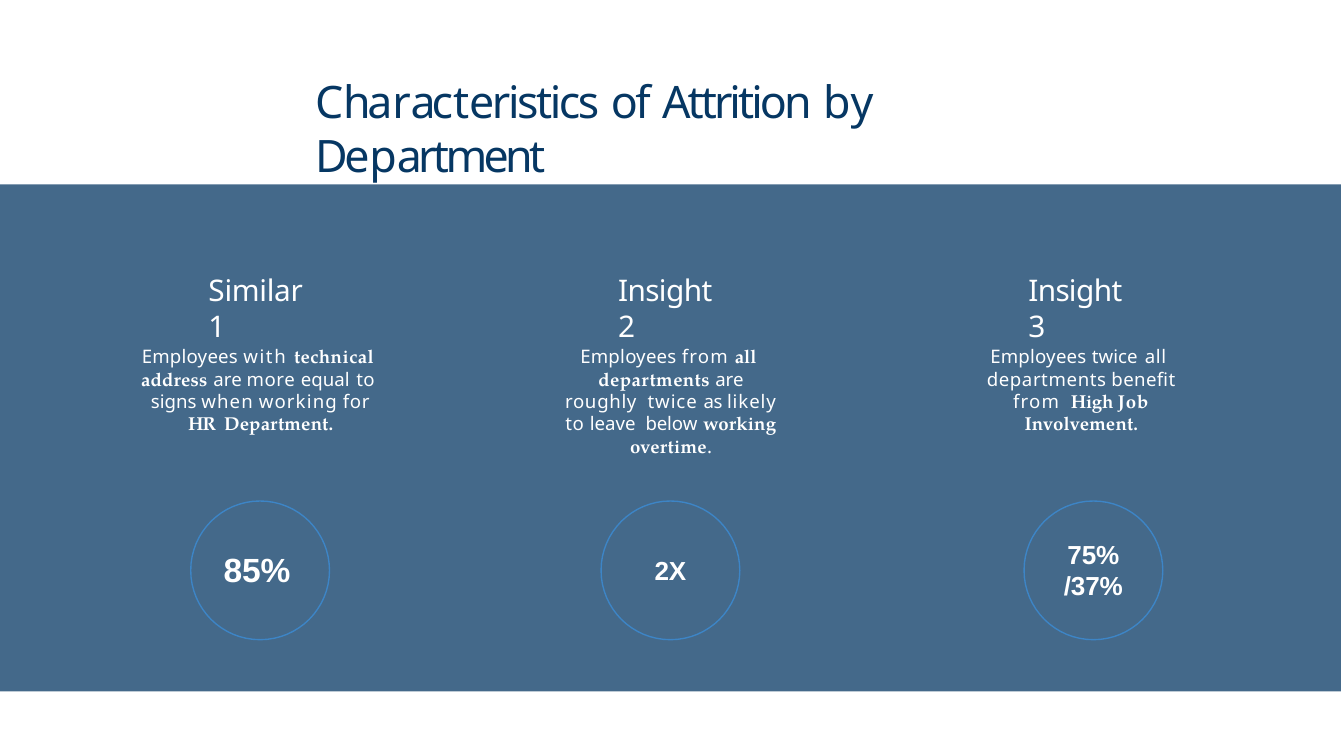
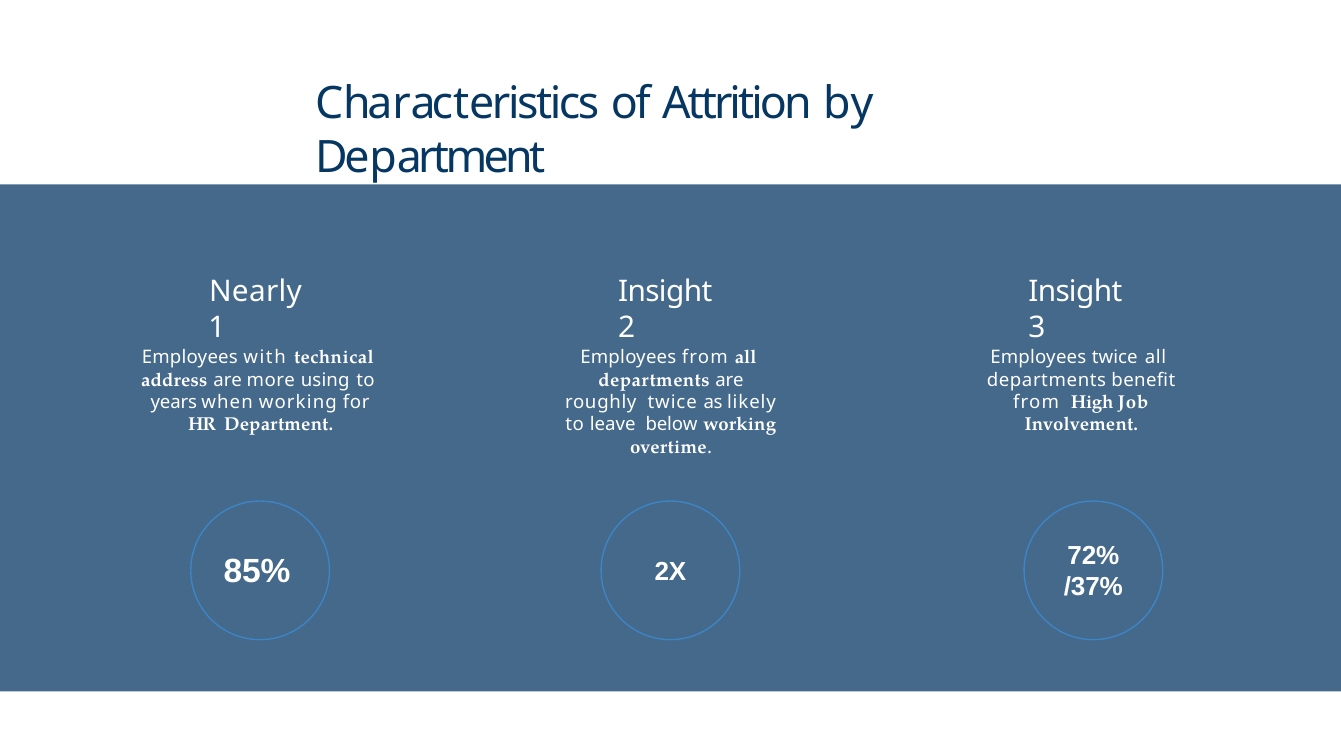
Similar: Similar -> Nearly
equal: equal -> using
signs: signs -> years
75%: 75% -> 72%
